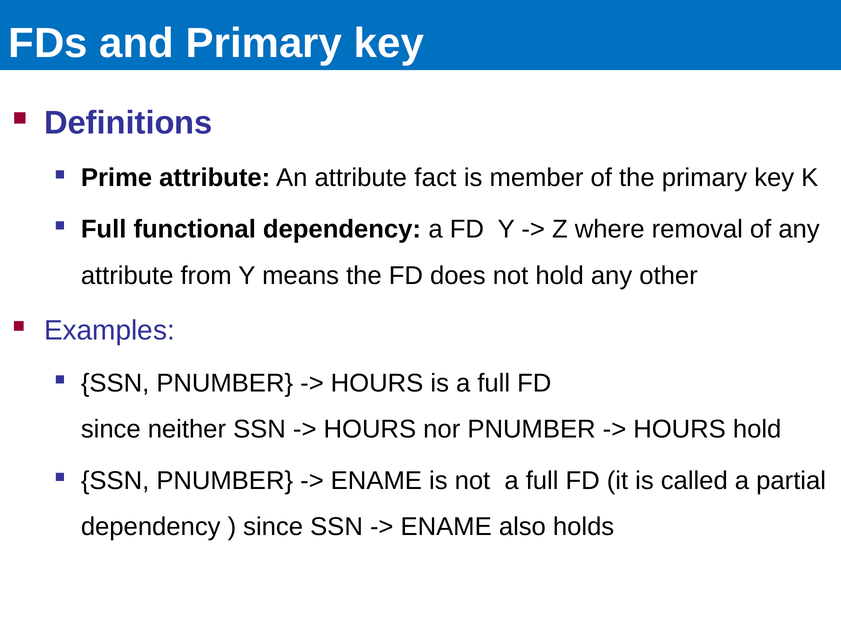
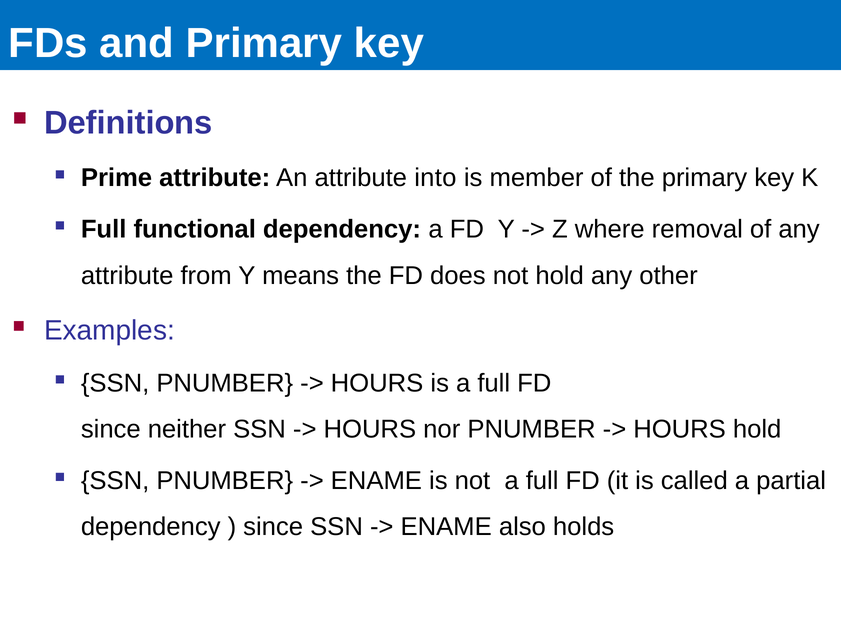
fact: fact -> into
